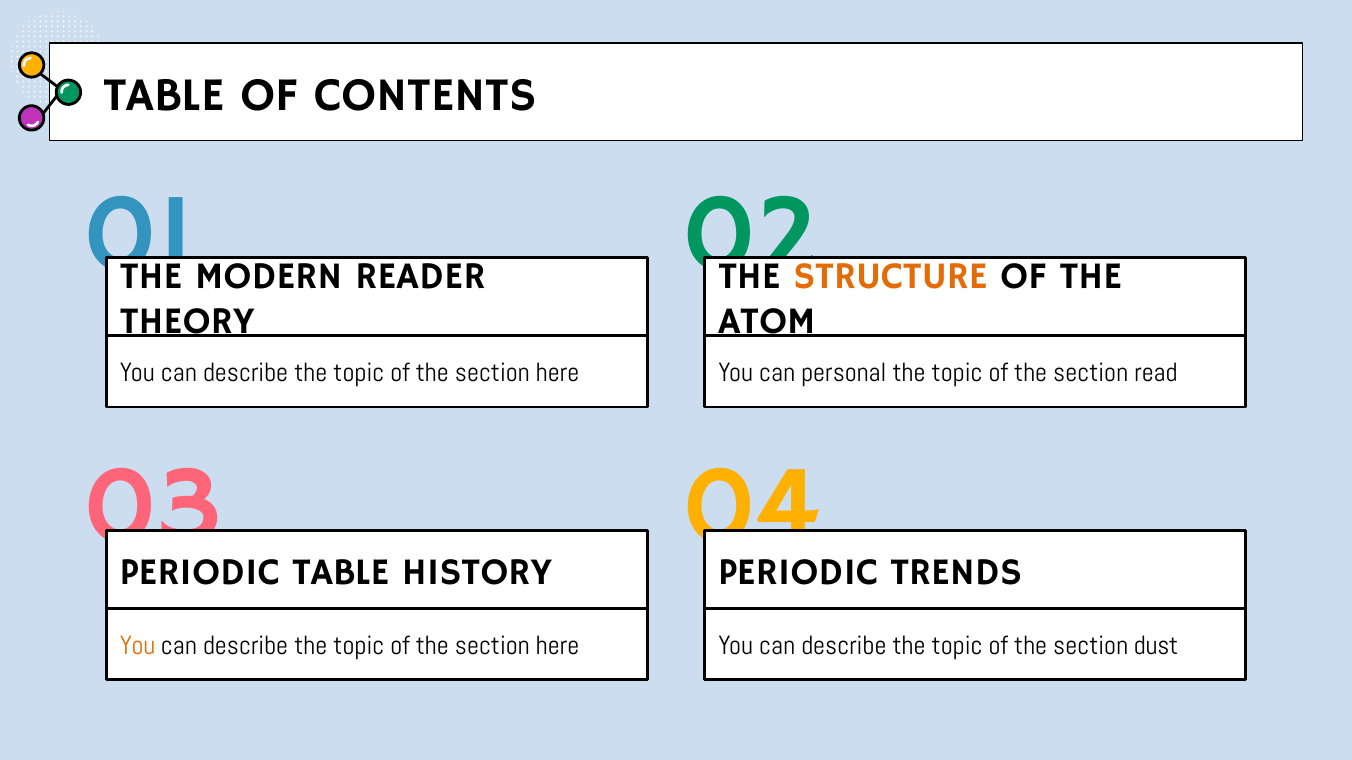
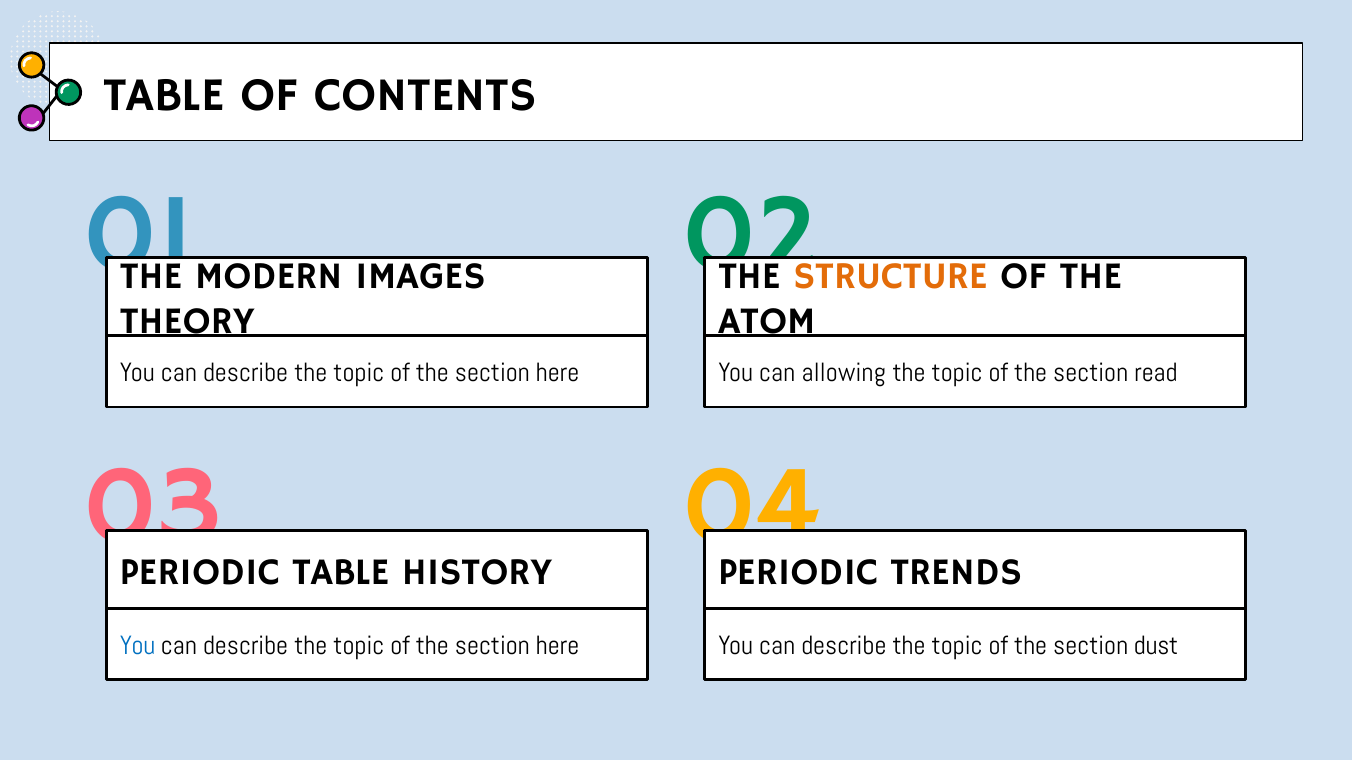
READER: READER -> IMAGES
personal: personal -> allowing
You at (138, 646) colour: orange -> blue
